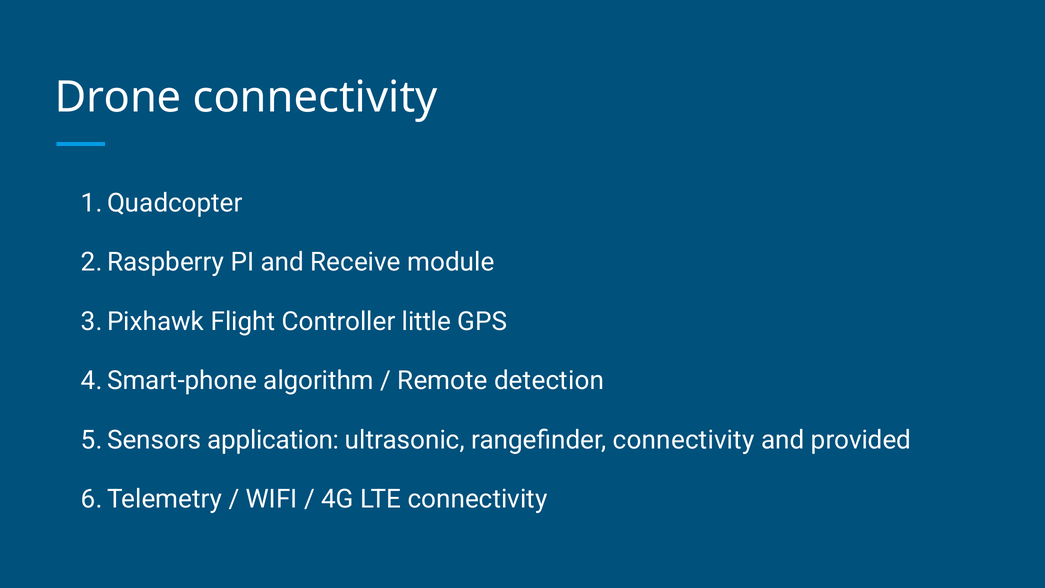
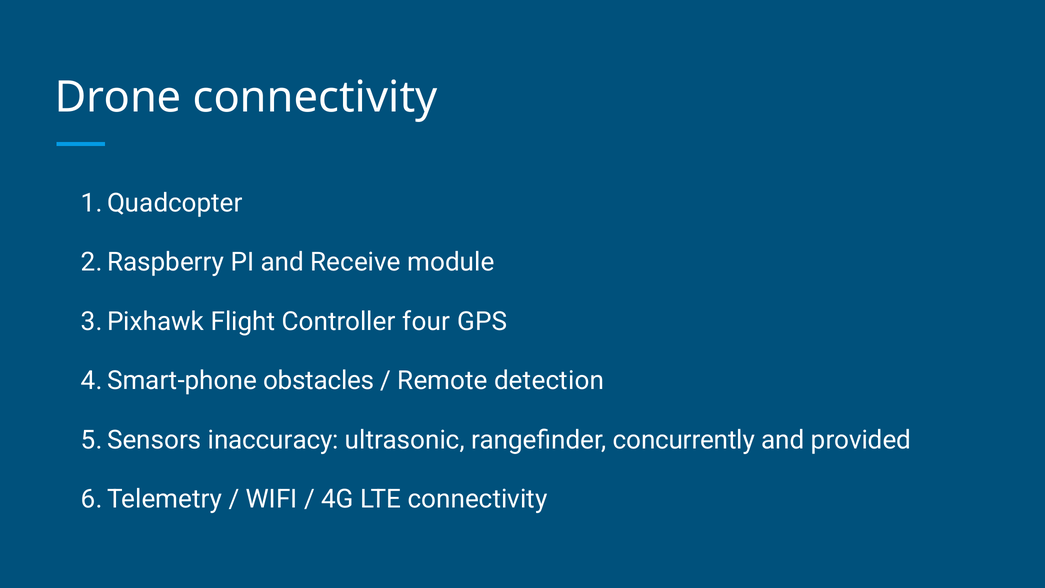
little: little -> four
algorithm: algorithm -> obstacles
application: application -> inaccuracy
rangefinder connectivity: connectivity -> concurrently
